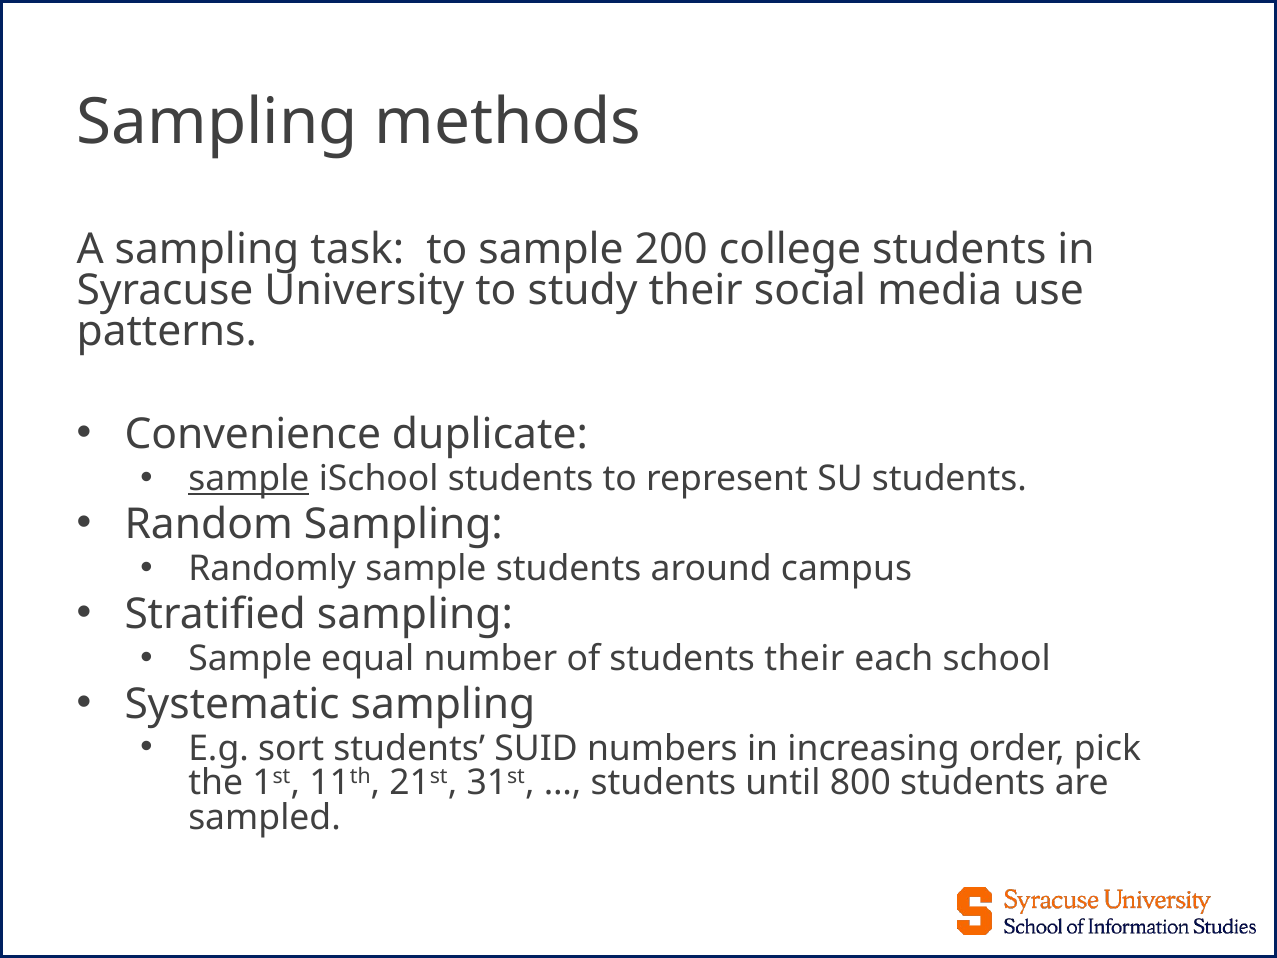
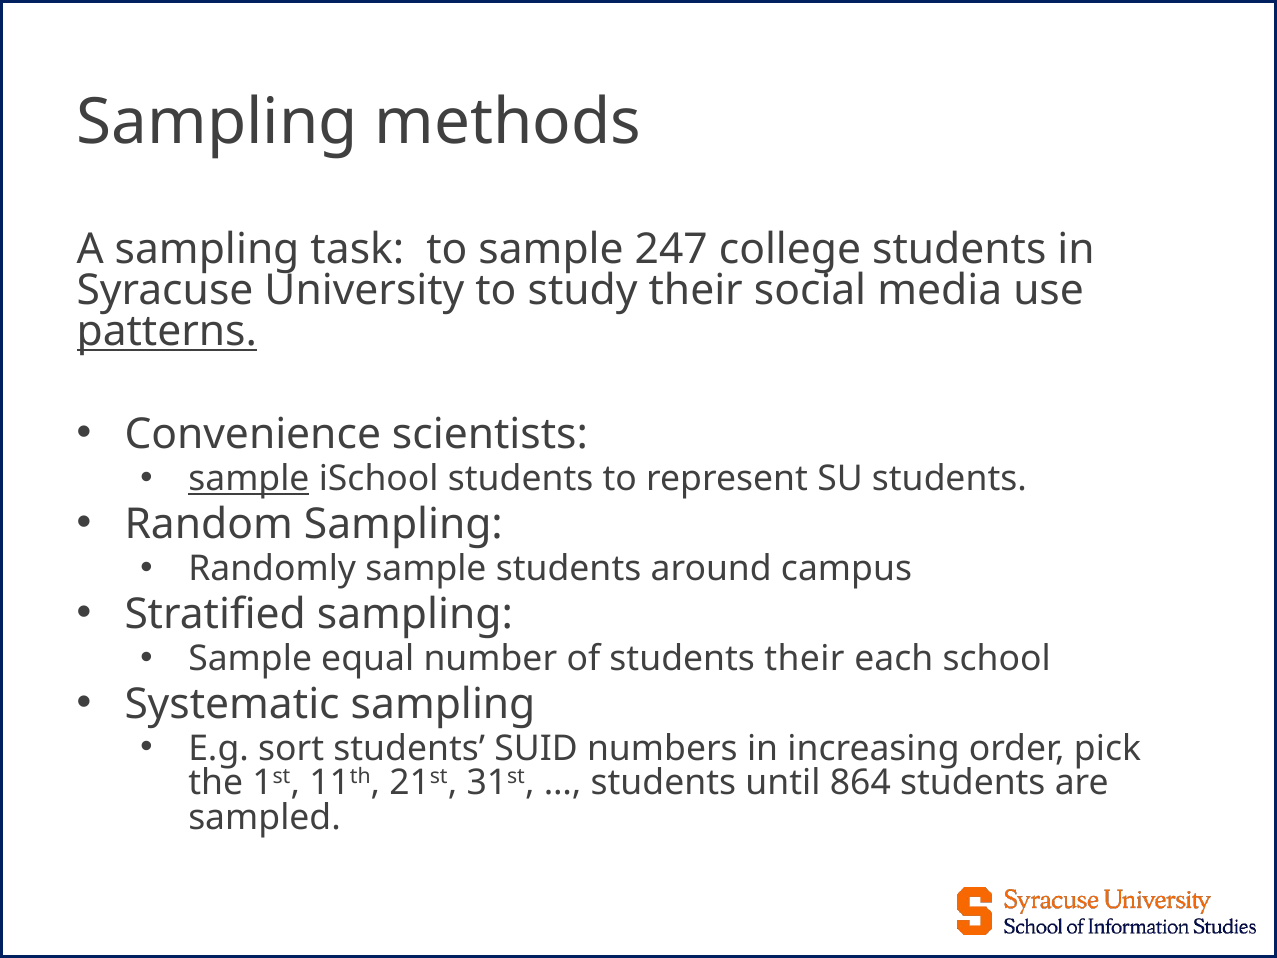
200: 200 -> 247
patterns underline: none -> present
duplicate: duplicate -> scientists
800: 800 -> 864
